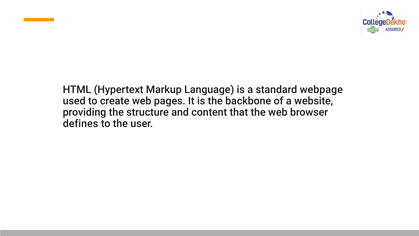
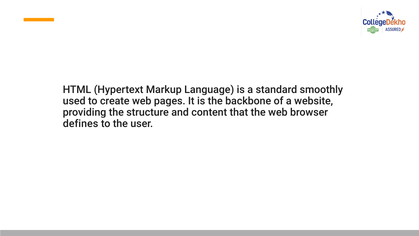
webpage: webpage -> smoothly
